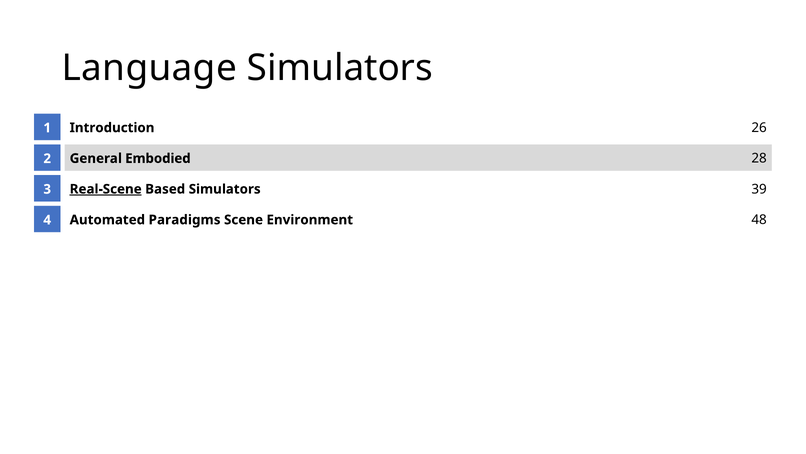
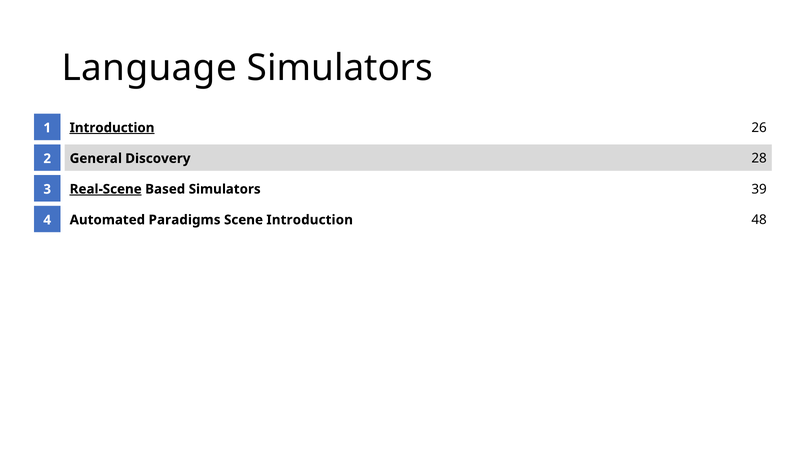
Introduction at (112, 128) underline: none -> present
Embodied: Embodied -> Discovery
Scene Environment: Environment -> Introduction
